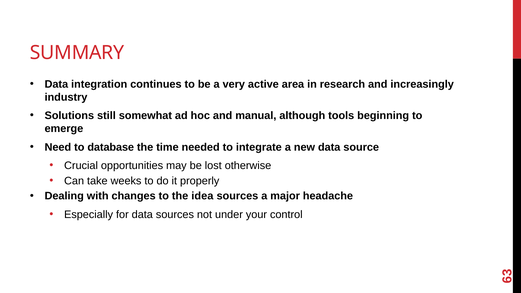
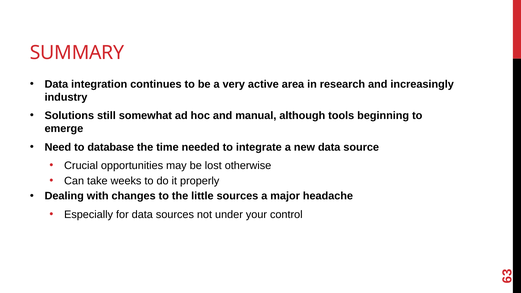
idea: idea -> little
